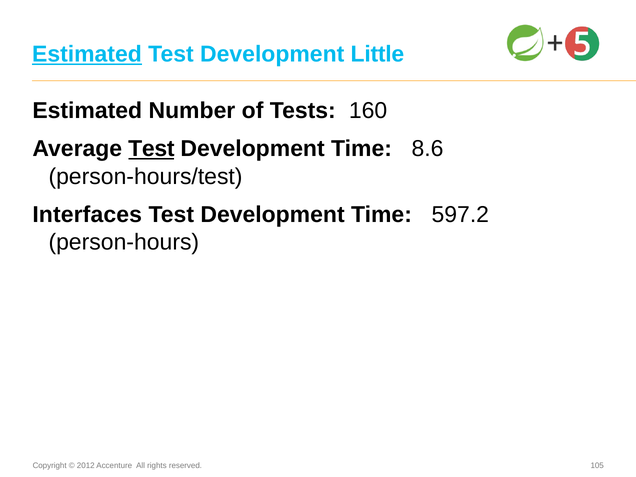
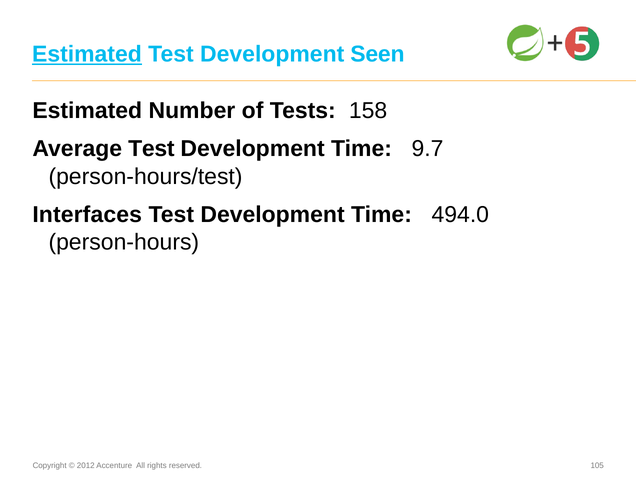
Little: Little -> Seen
160: 160 -> 158
Test at (151, 149) underline: present -> none
8.6: 8.6 -> 9.7
597.2: 597.2 -> 494.0
